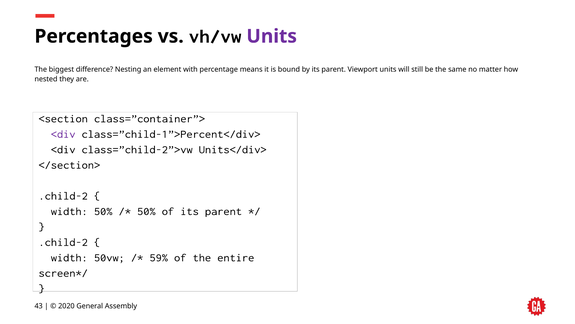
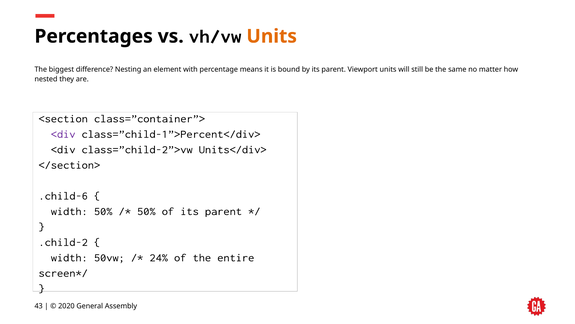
Units at (272, 36) colour: purple -> orange
.child-2 at (63, 195): .child-2 -> .child-6
59%: 59% -> 24%
